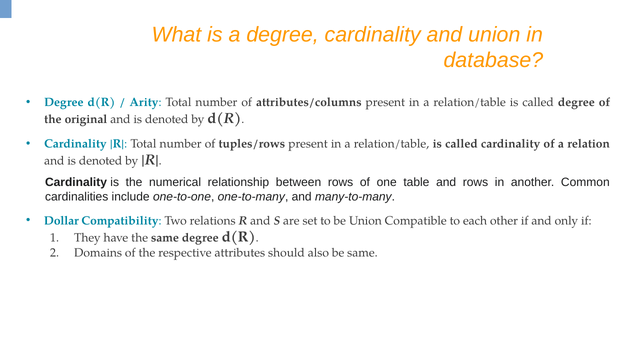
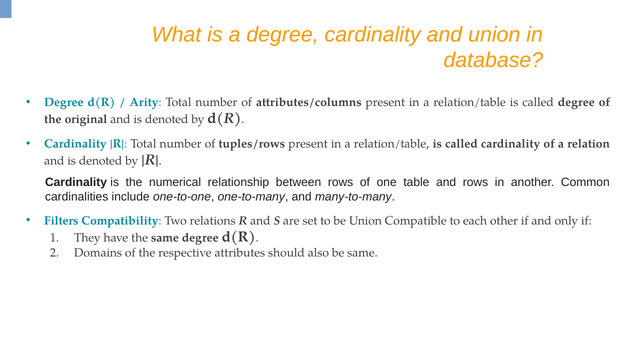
Dollar: Dollar -> Filters
